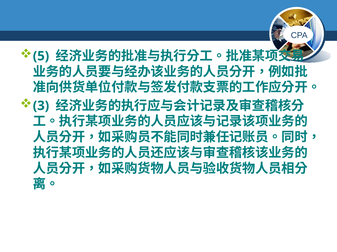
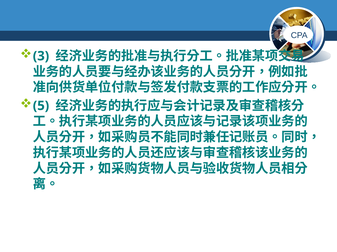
5: 5 -> 3
3: 3 -> 5
